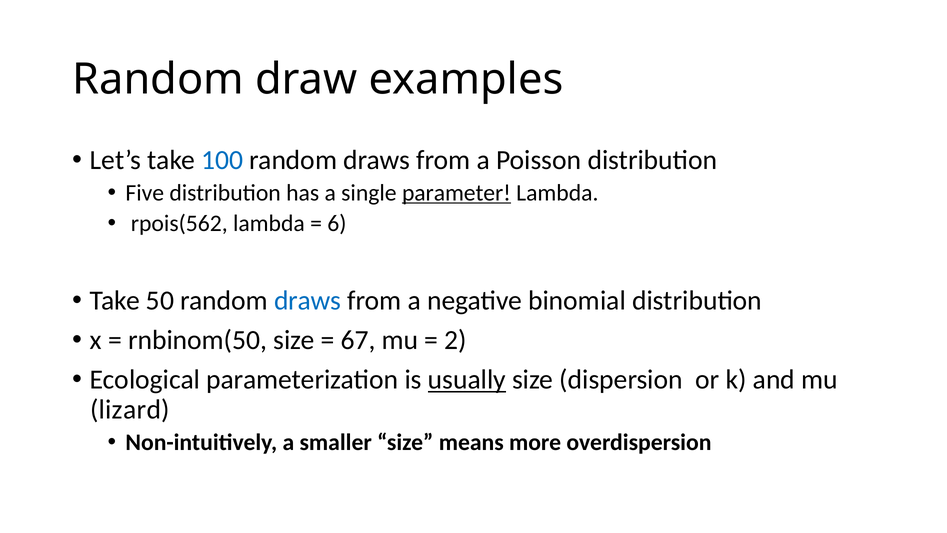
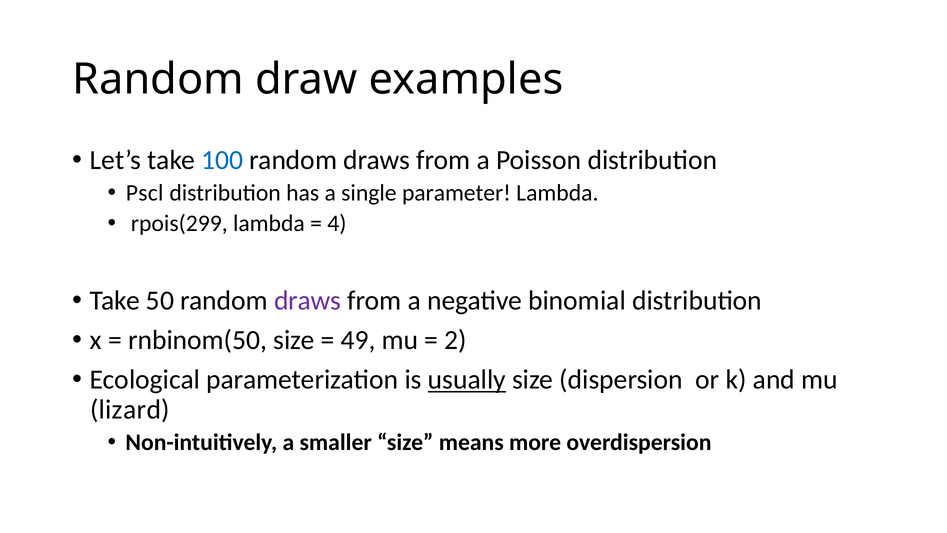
Five: Five -> Pscl
parameter underline: present -> none
rpois(562: rpois(562 -> rpois(299
6: 6 -> 4
draws at (308, 300) colour: blue -> purple
67: 67 -> 49
